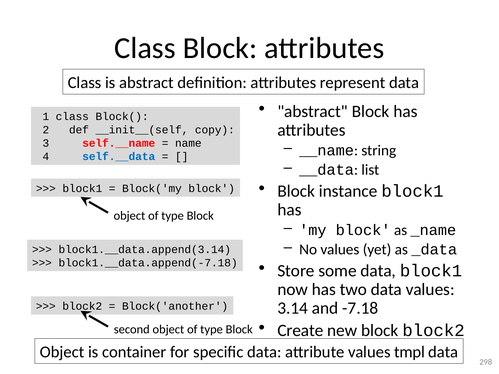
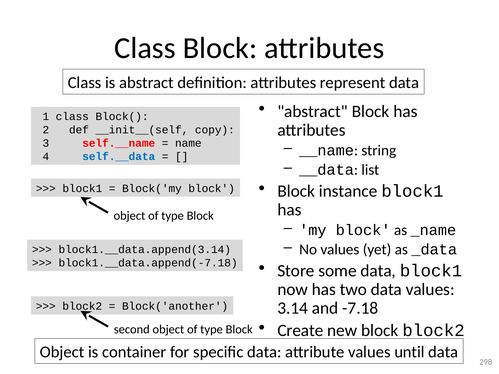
tmpl: tmpl -> until
